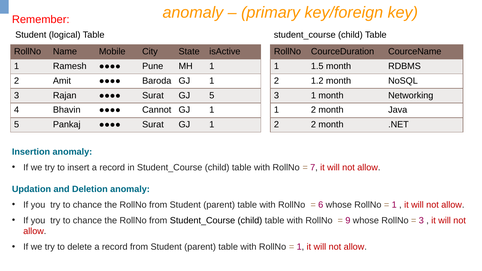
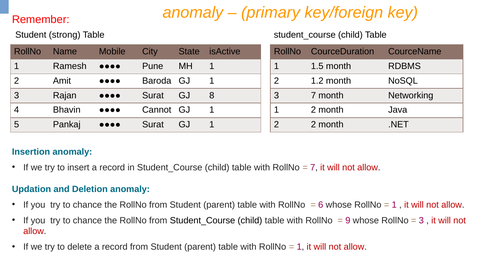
logical: logical -> strong
GJ 5: 5 -> 8
3 1: 1 -> 7
